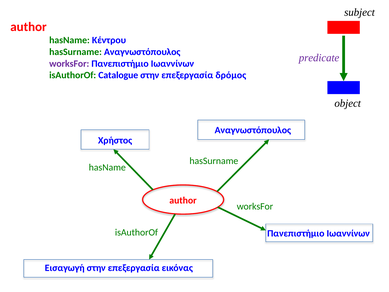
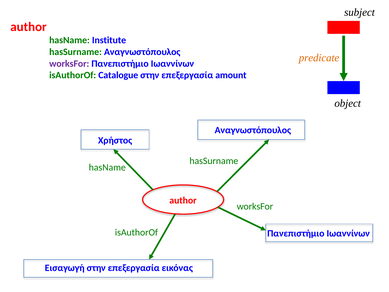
Κέντρου: Κέντρου -> Institute
predicate colour: purple -> orange
δρόμος: δρόμος -> amount
